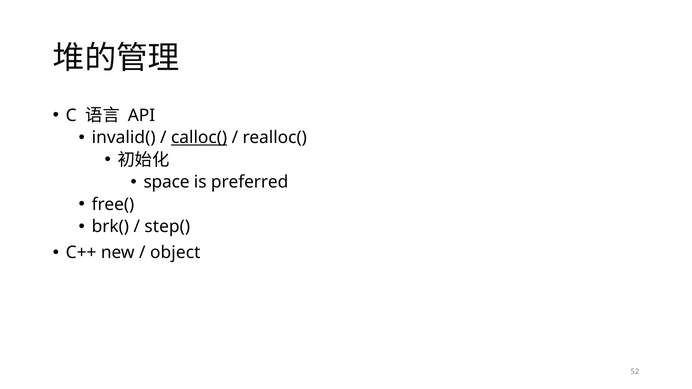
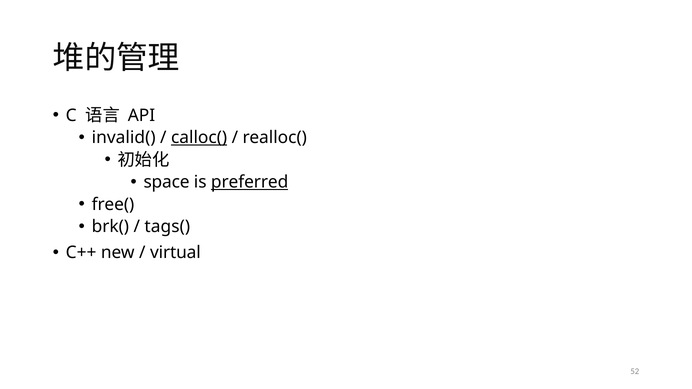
preferred underline: none -> present
step(: step( -> tags(
object: object -> virtual
